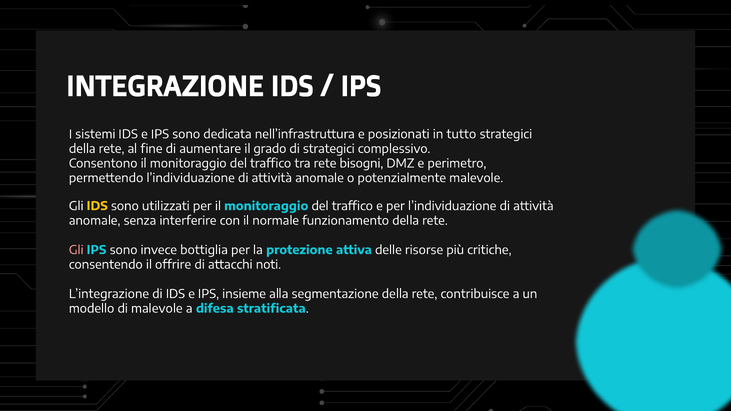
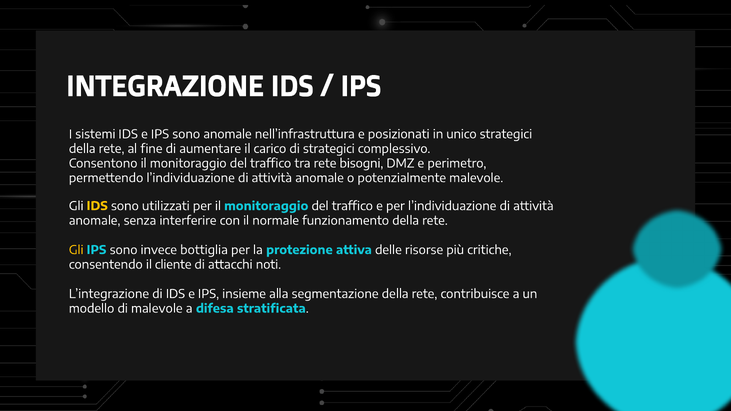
sono dedicata: dedicata -> anomale
tutto: tutto -> unico
grado: grado -> carico
Gli at (76, 250) colour: pink -> yellow
offrire: offrire -> cliente
